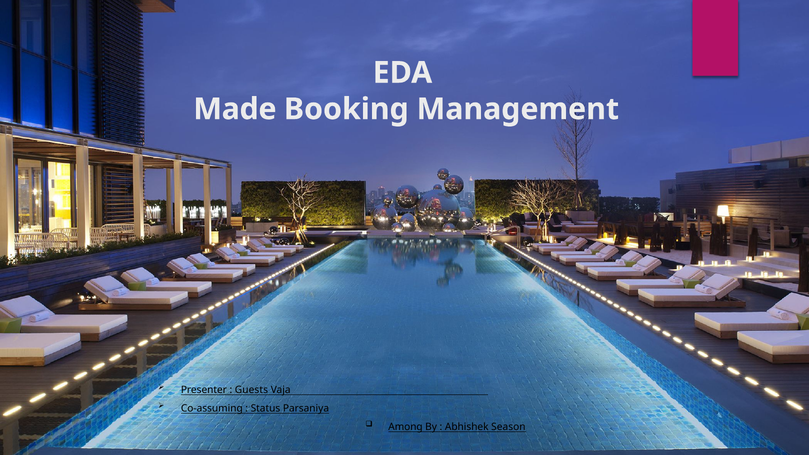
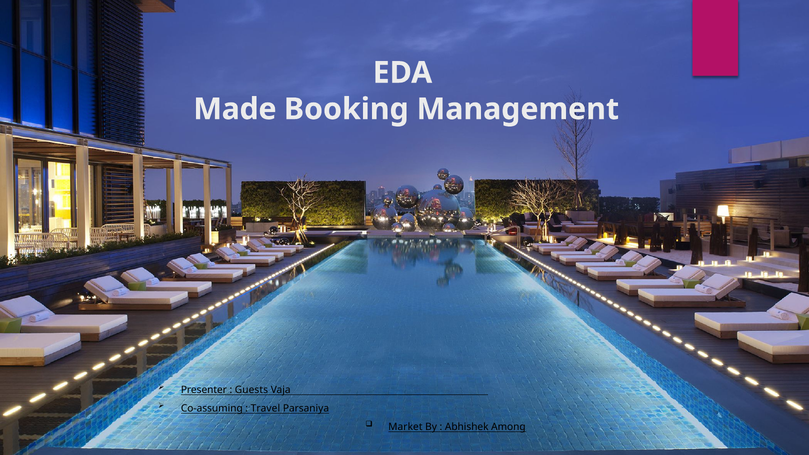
Status: Status -> Travel
Among: Among -> Market
Season: Season -> Among
